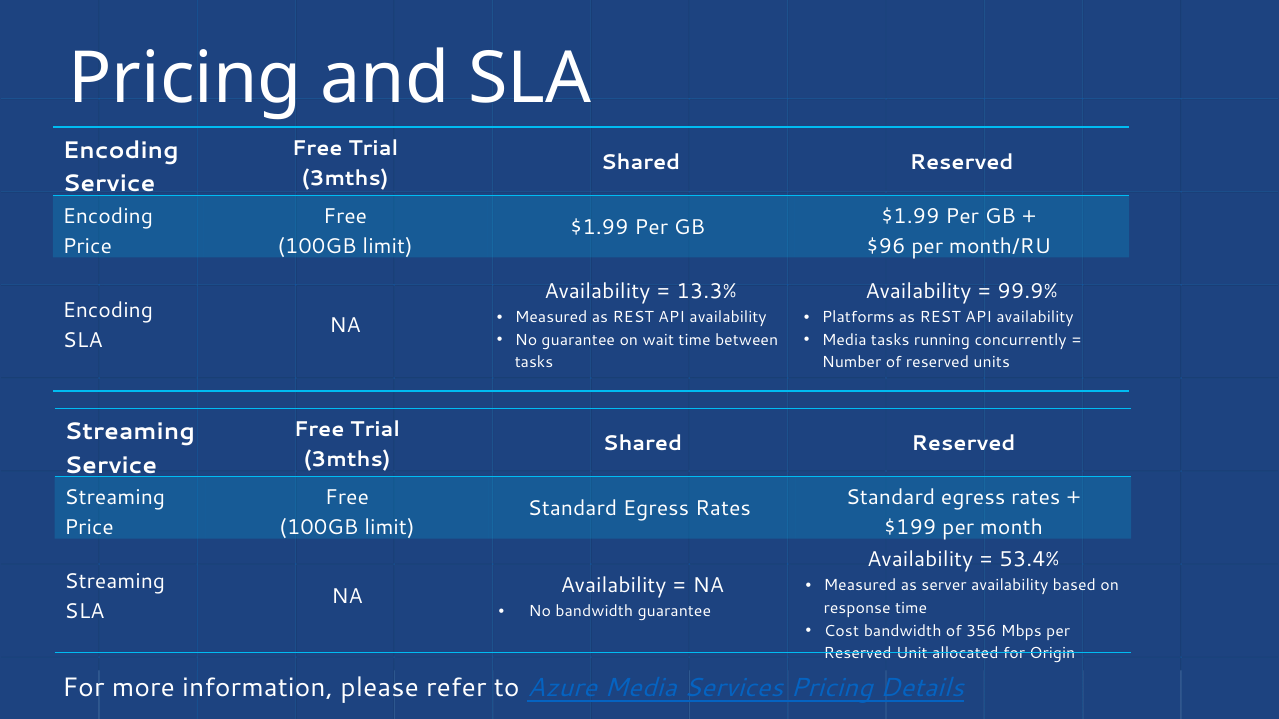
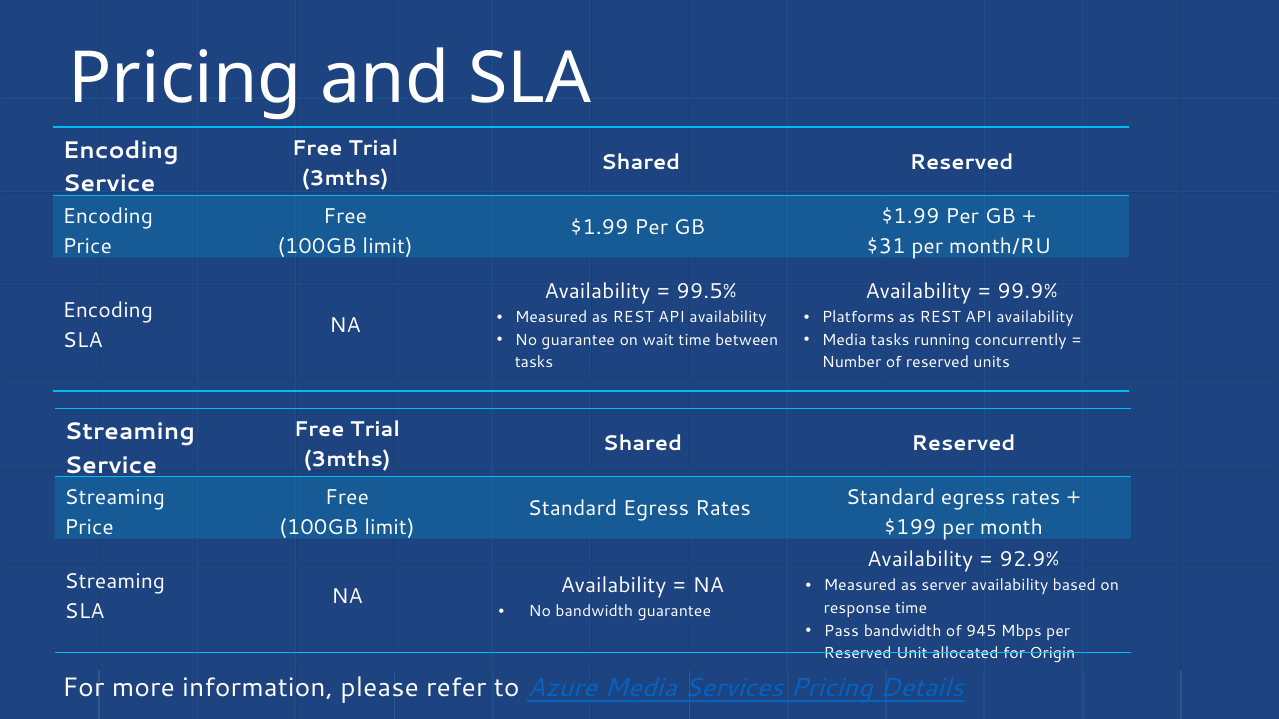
$96: $96 -> $31
13.3%: 13.3% -> 99.5%
53.4%: 53.4% -> 92.9%
Cost: Cost -> Pass
356: 356 -> 945
